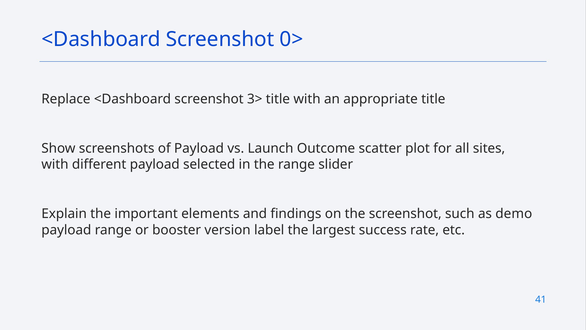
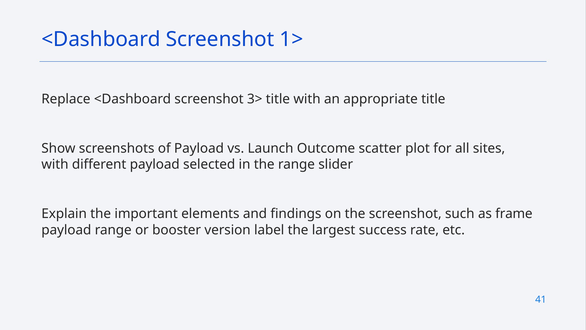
0>: 0> -> 1>
demo: demo -> frame
